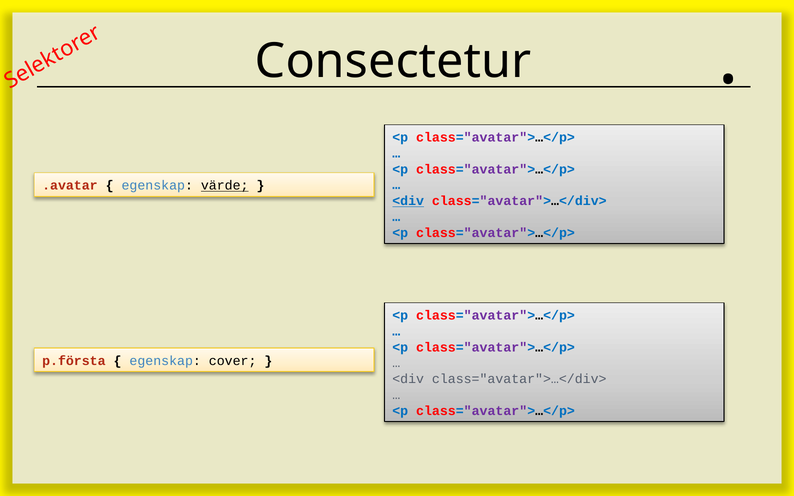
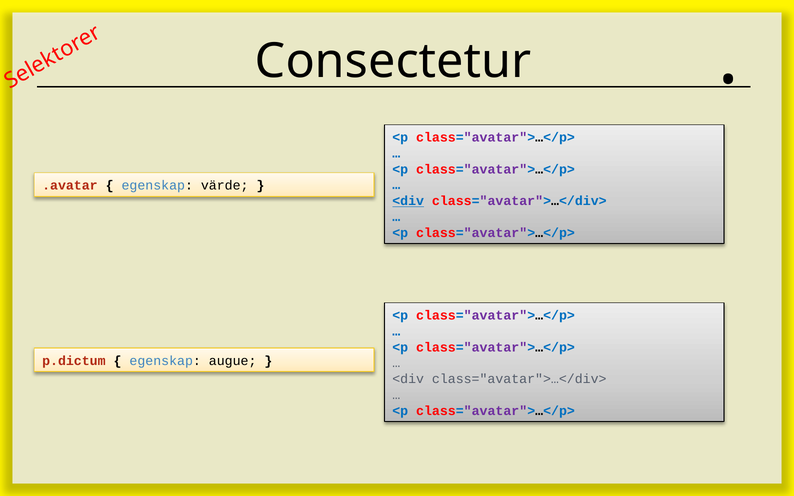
värde underline: present -> none
p.första: p.första -> p.dictum
cover: cover -> augue
